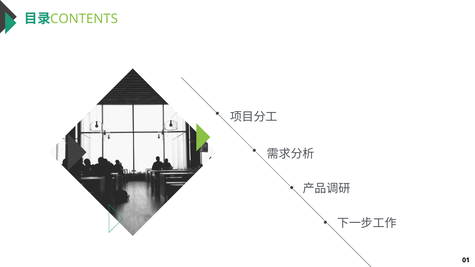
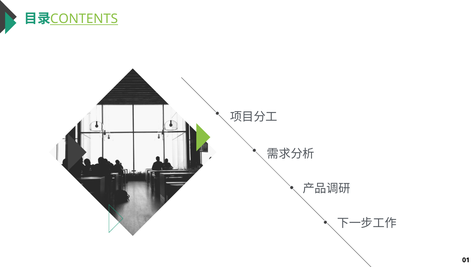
CONTENTS underline: none -> present
